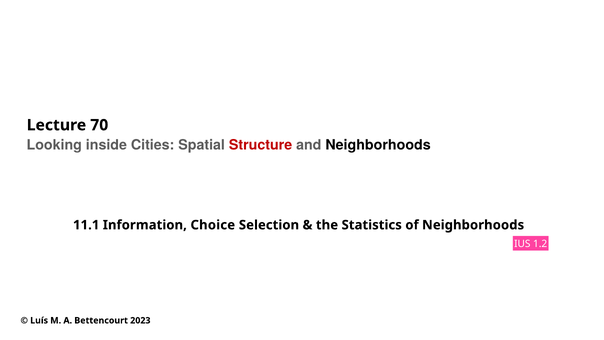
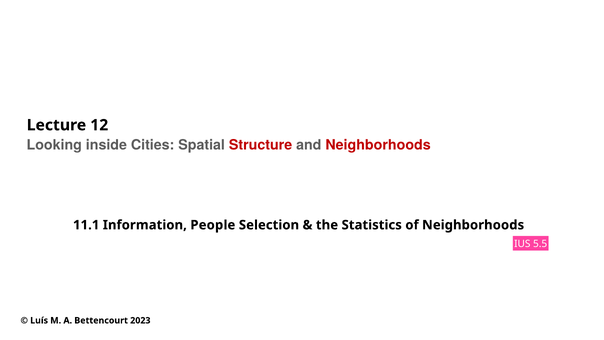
70: 70 -> 12
Neighborhoods at (378, 145) colour: black -> red
Choice: Choice -> People
1.2: 1.2 -> 5.5
